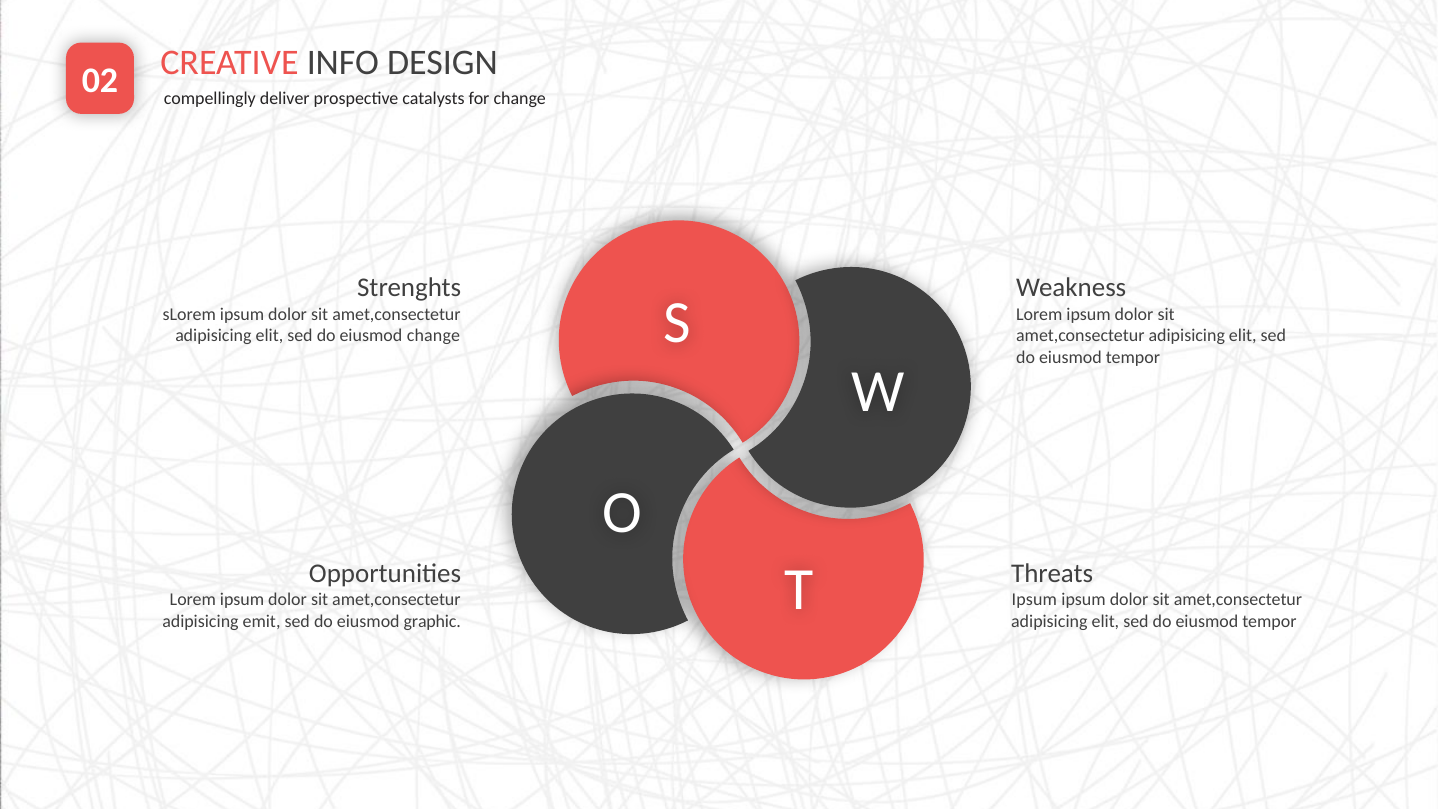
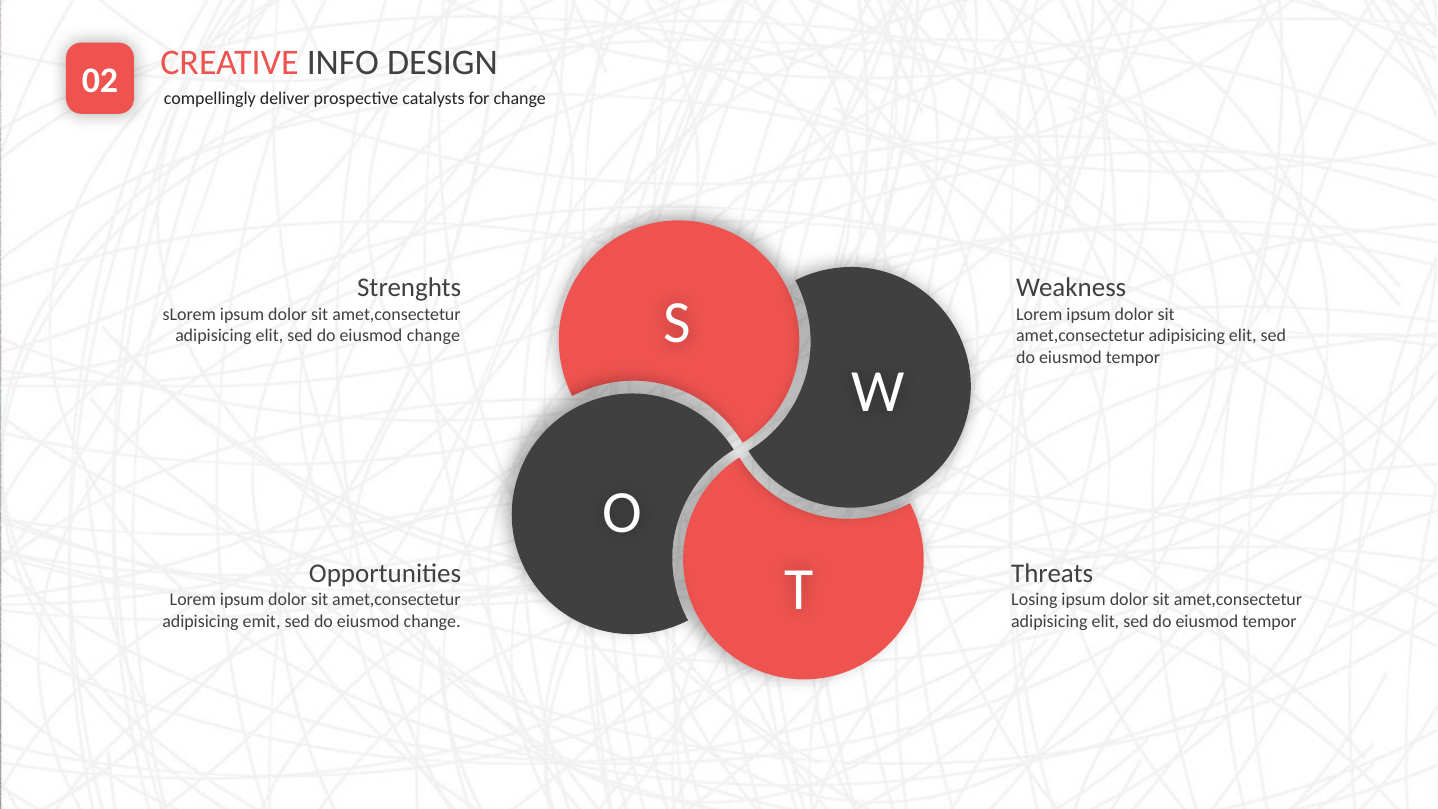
Ipsum at (1034, 600): Ipsum -> Losing
graphic at (432, 621): graphic -> change
